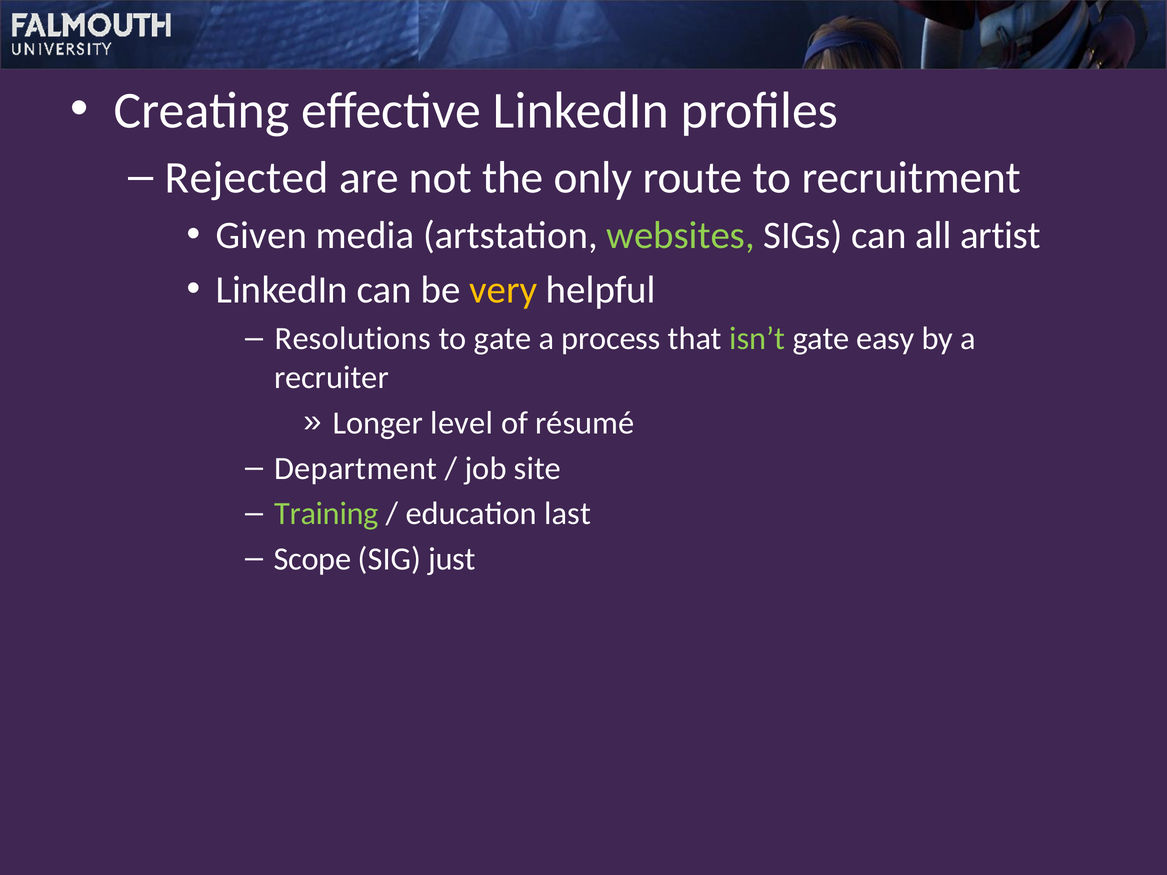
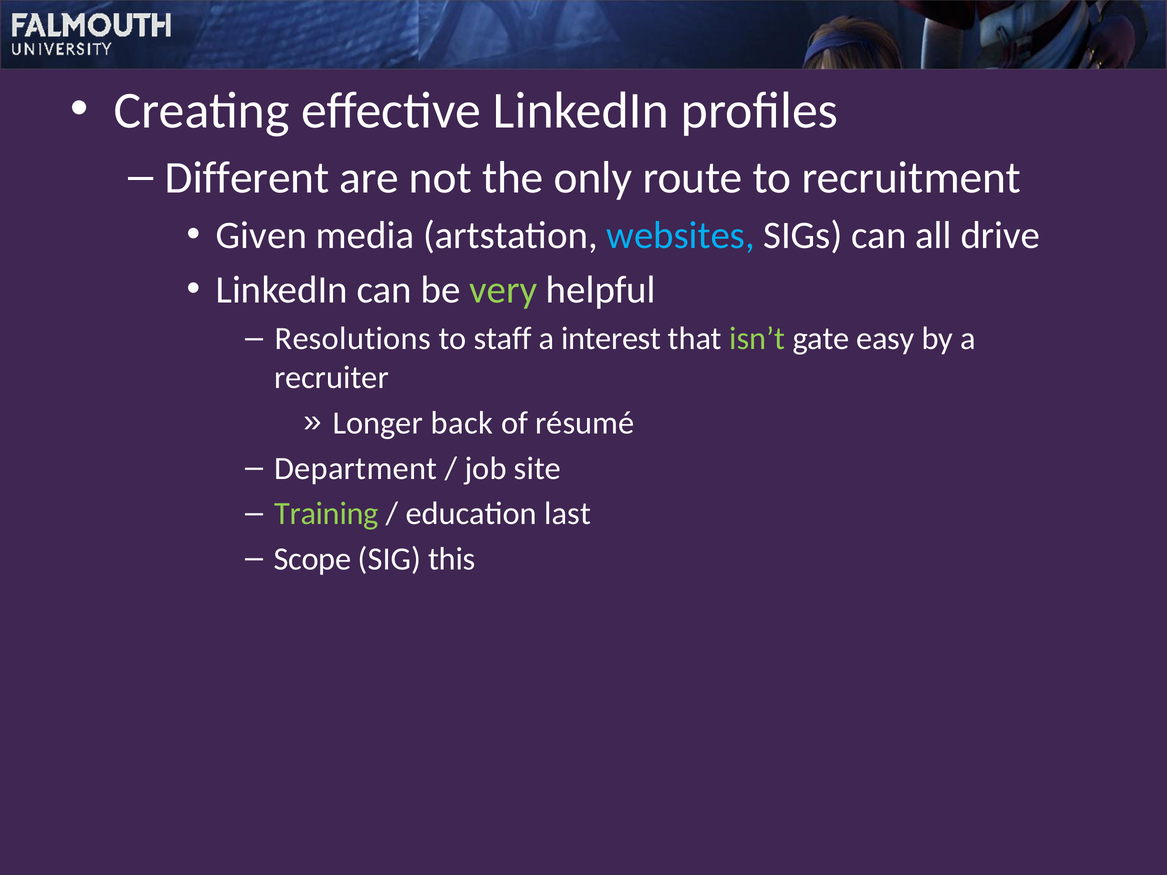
Rejected: Rejected -> Different
websites colour: light green -> light blue
artist: artist -> drive
very colour: yellow -> light green
to gate: gate -> staff
process: process -> interest
level: level -> back
just: just -> this
